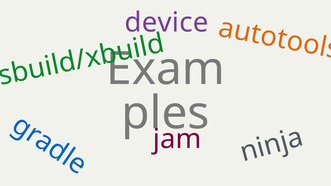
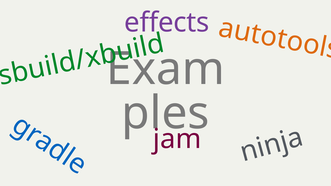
device: device -> effects
